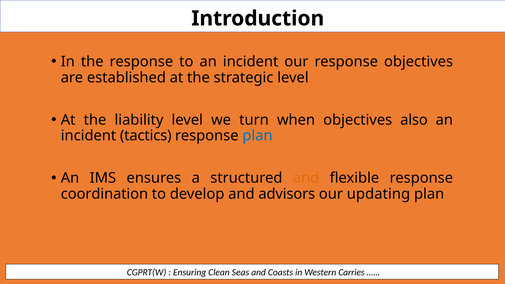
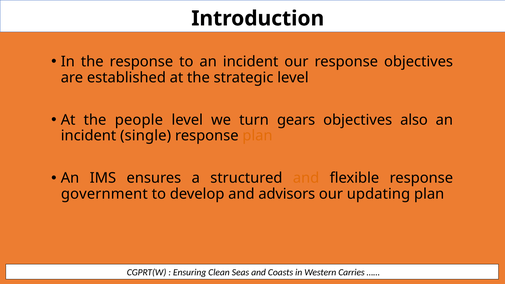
liability: liability -> people
when: when -> gears
tactics: tactics -> single
plan at (257, 136) colour: blue -> orange
coordination: coordination -> government
